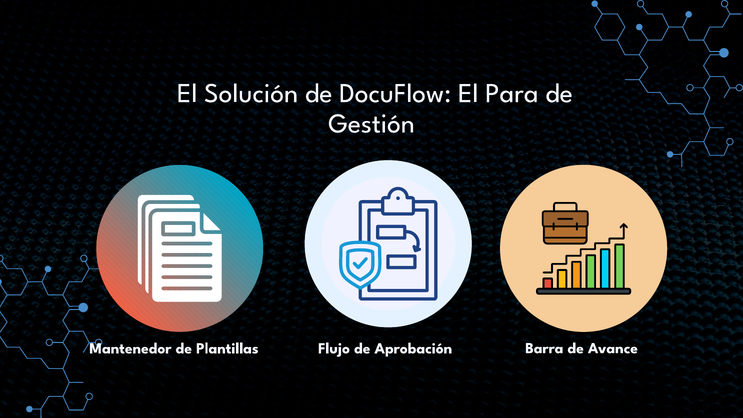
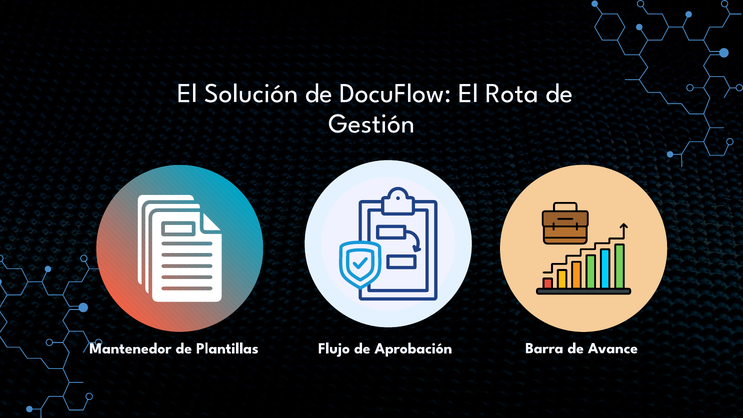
Para: Para -> Rota
